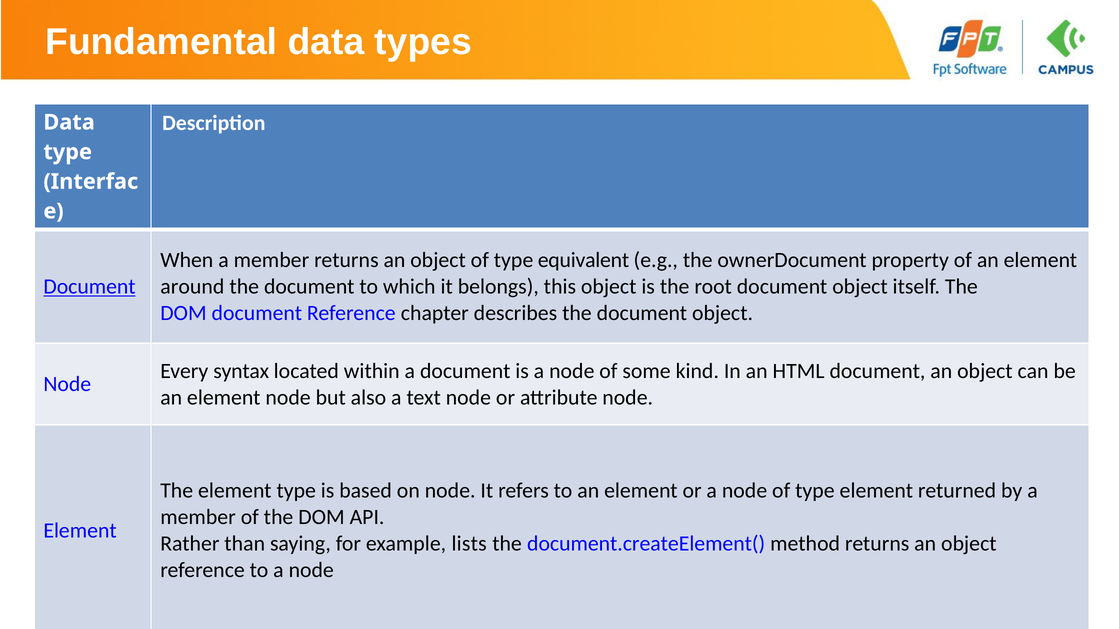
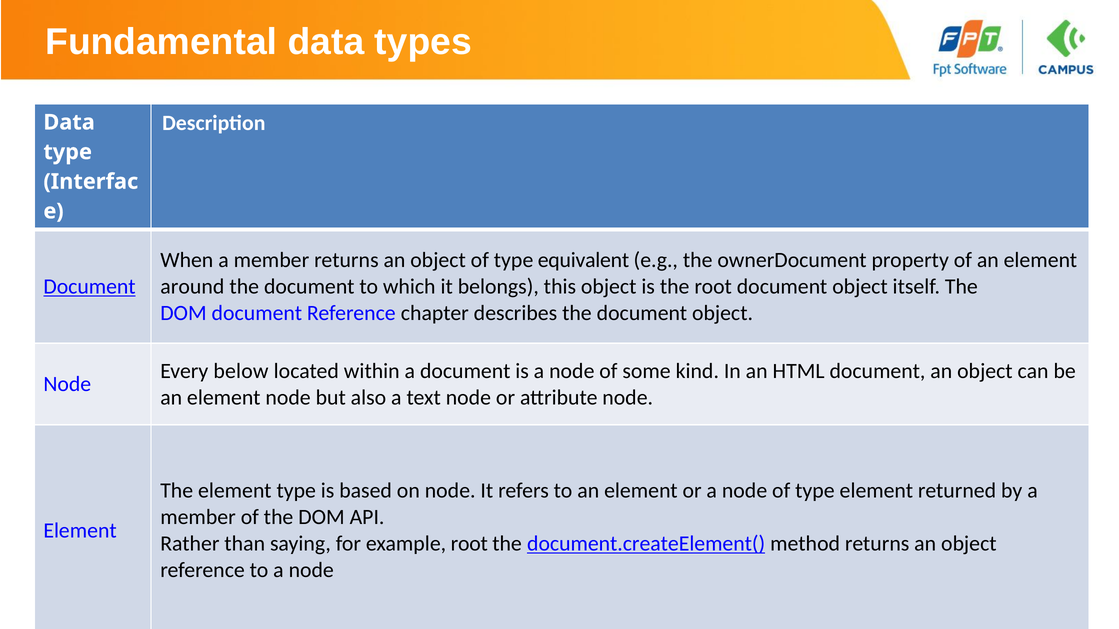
syntax: syntax -> below
example lists: lists -> root
document.createElement( underline: none -> present
